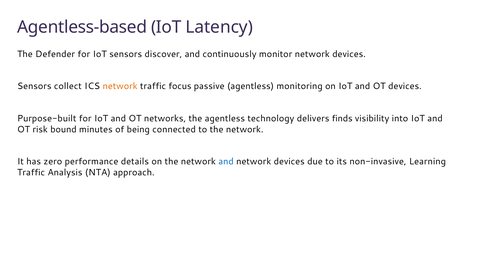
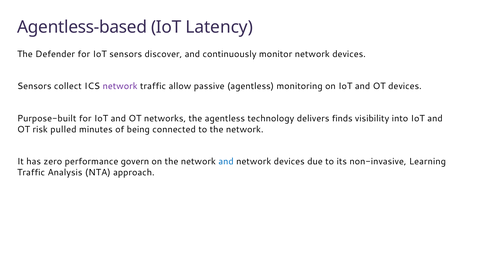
network at (120, 86) colour: orange -> purple
focus: focus -> allow
bound: bound -> pulled
details: details -> govern
